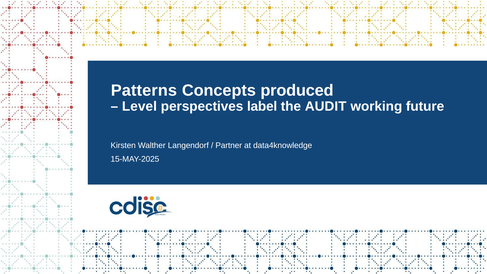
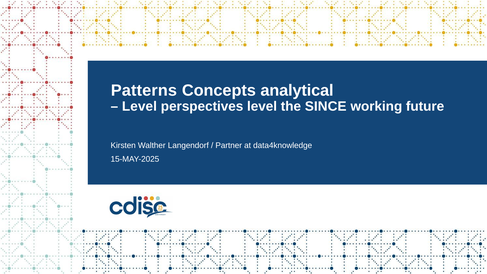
produced: produced -> analytical
perspectives label: label -> level
AUDIT: AUDIT -> SINCE
